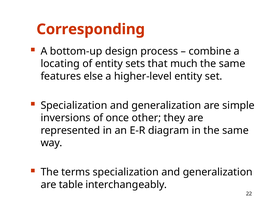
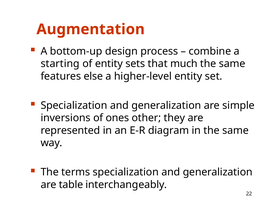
Corresponding: Corresponding -> Augmentation
locating: locating -> starting
once: once -> ones
